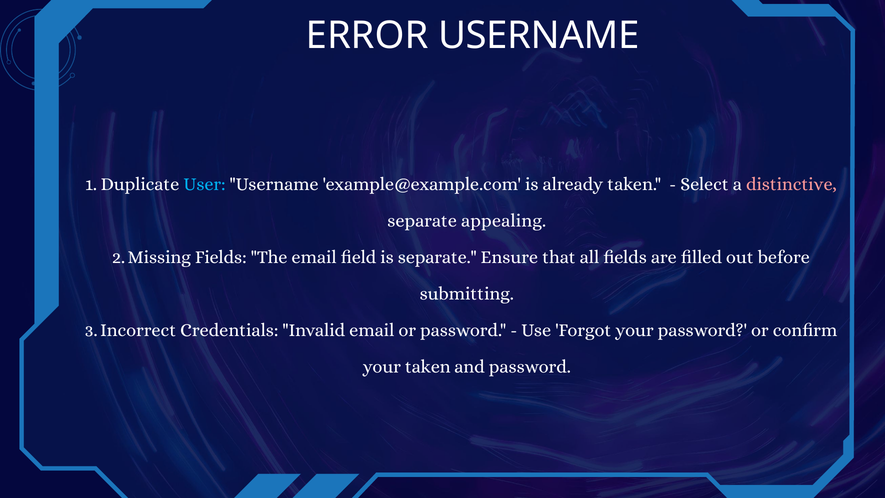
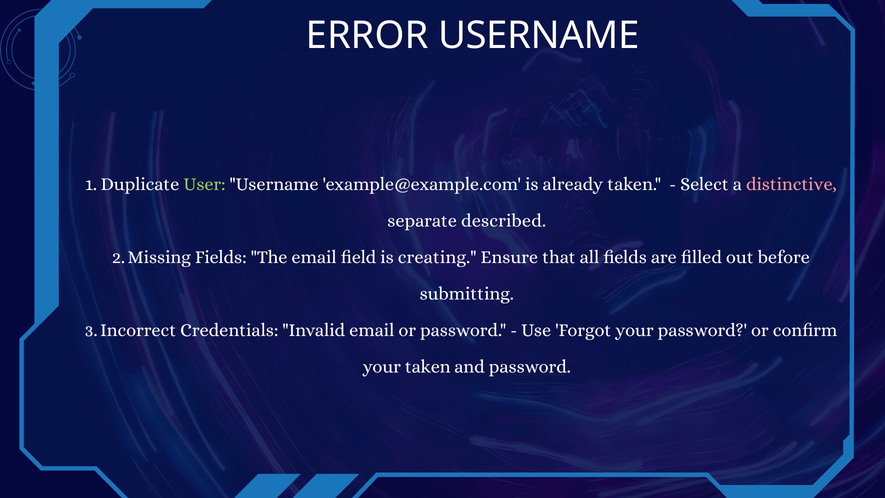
User colour: light blue -> light green
appealing: appealing -> described
is separate: separate -> creating
